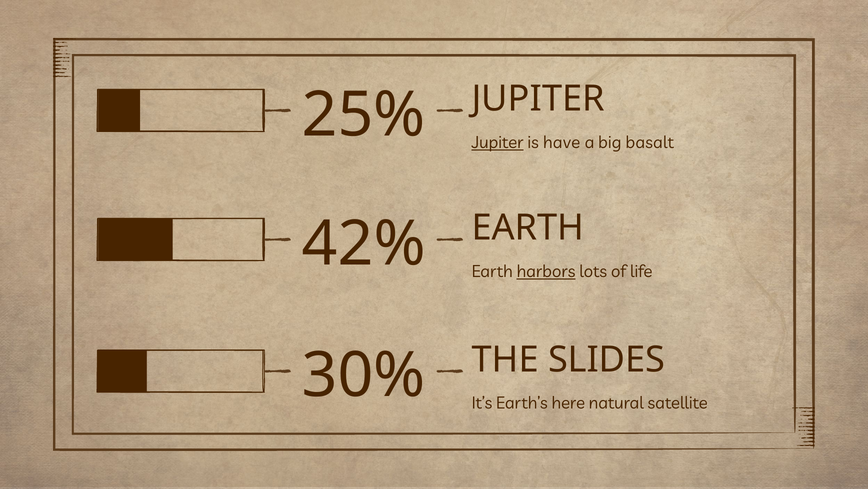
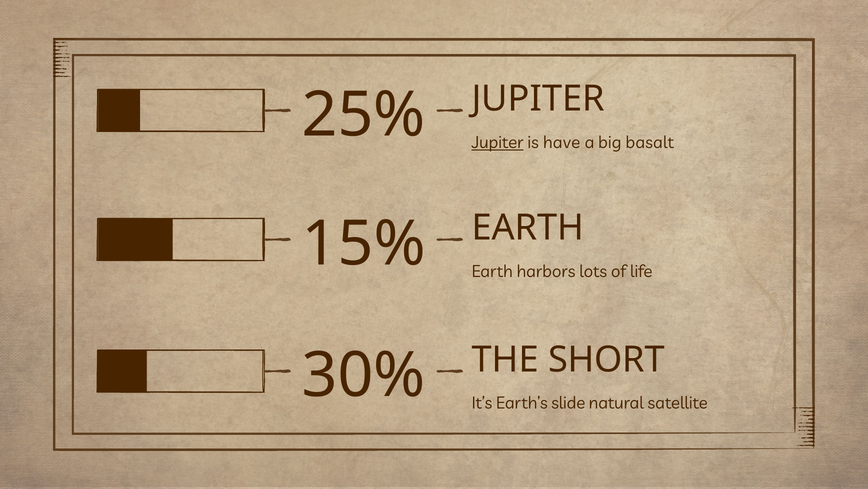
42%: 42% -> 15%
harbors underline: present -> none
SLIDES: SLIDES -> SHORT
here: here -> slide
